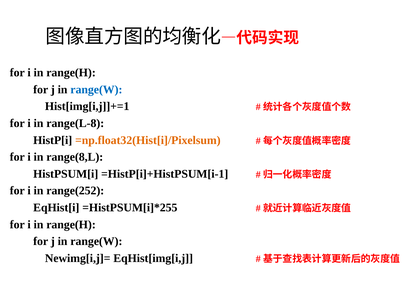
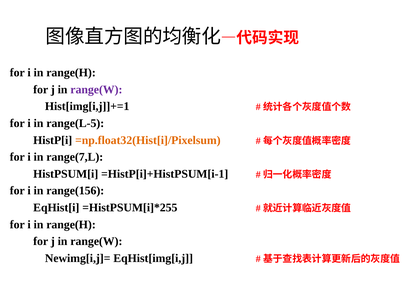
range(W at (96, 89) colour: blue -> purple
range(L-8: range(L-8 -> range(L-5
range(8,L: range(8,L -> range(7,L
range(252: range(252 -> range(156
